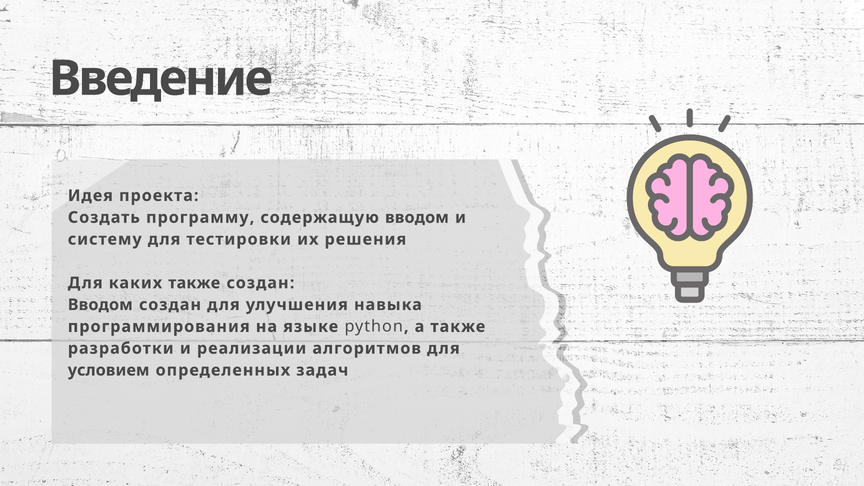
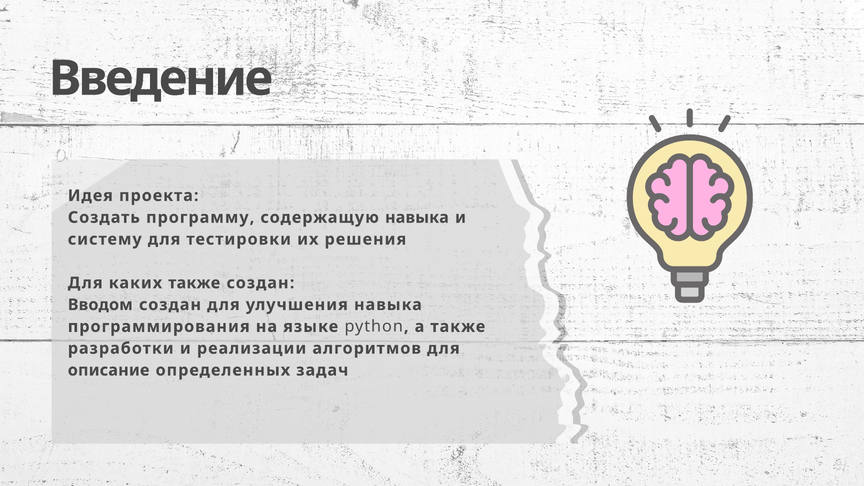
содержащую вводом: вводом -> навыка
условием: условием -> описание
